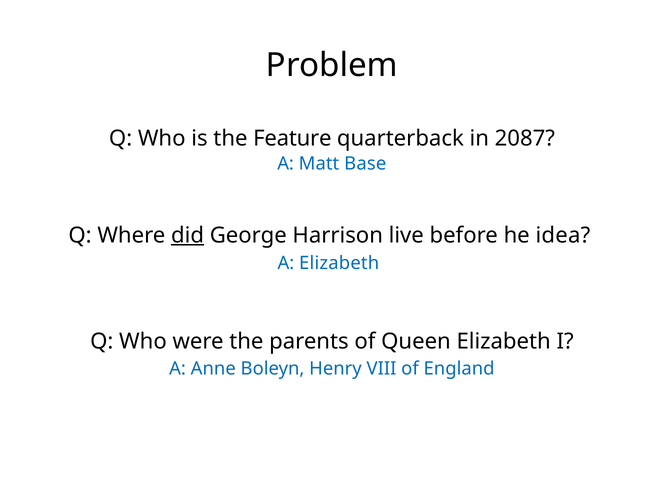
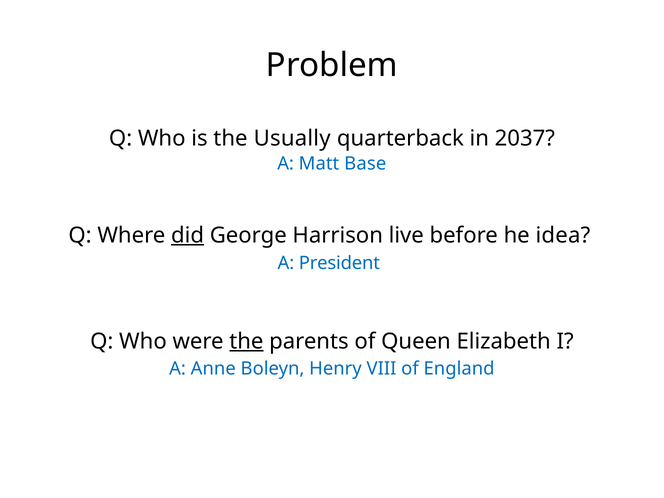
Feature: Feature -> Usually
2087: 2087 -> 2037
A Elizabeth: Elizabeth -> President
the at (246, 341) underline: none -> present
